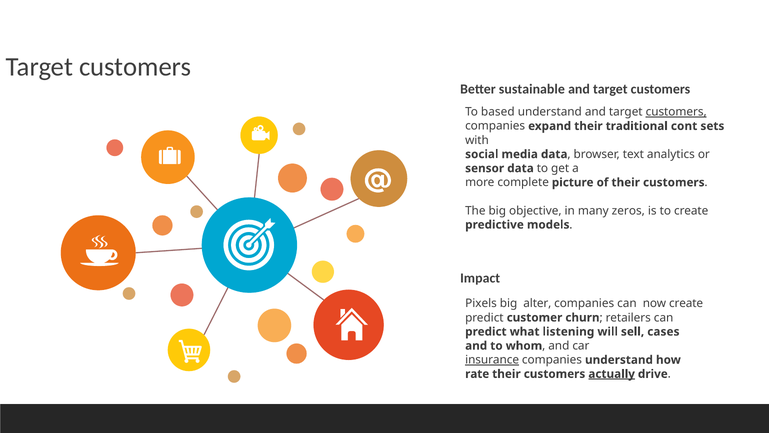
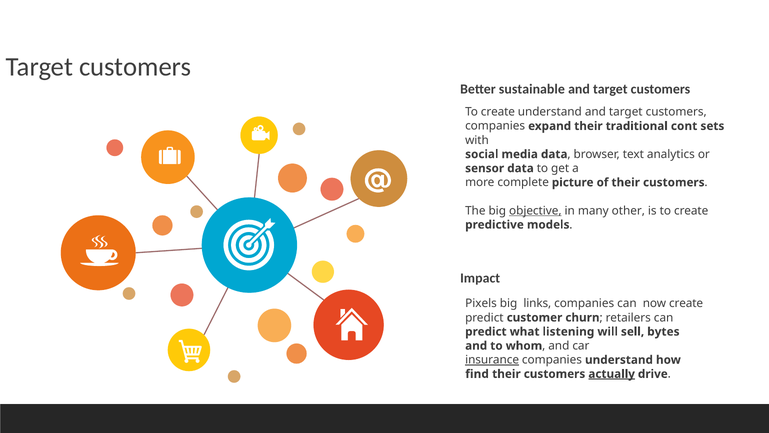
based at (498, 112): based -> create
customers at (676, 112) underline: present -> none
objective underline: none -> present
zeros: zeros -> other
alter: alter -> links
cases: cases -> bytes
rate: rate -> find
